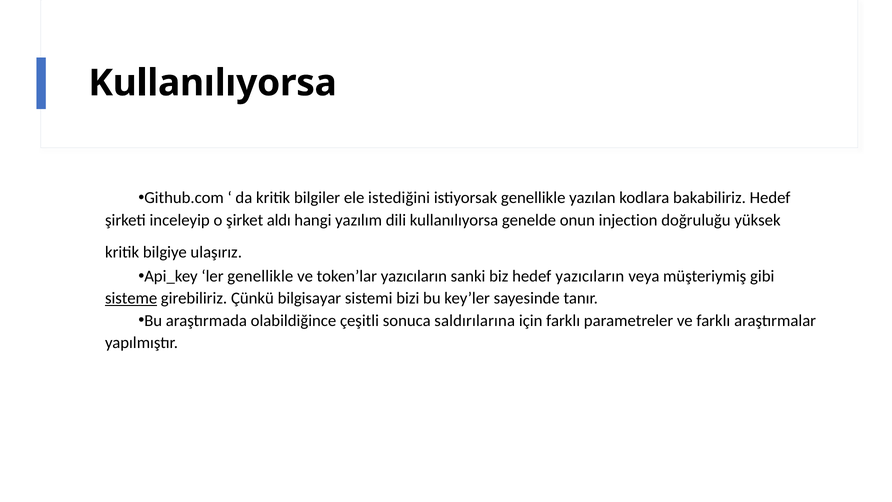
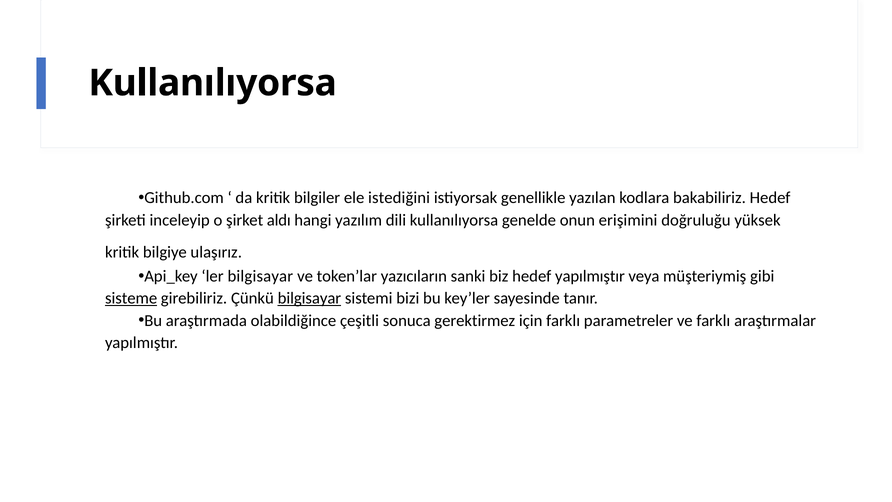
injection: injection -> erişimini
ler genellikle: genellikle -> bilgisayar
hedef yazıcıların: yazıcıların -> yapılmıştır
bilgisayar at (309, 298) underline: none -> present
saldırılarına: saldırılarına -> gerektirmez
